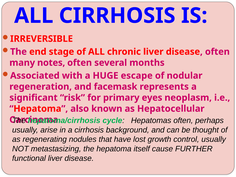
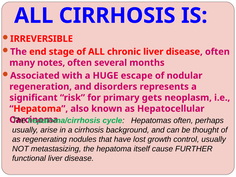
facemask: facemask -> disorders
eyes: eyes -> gets
